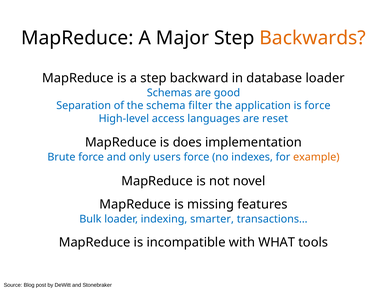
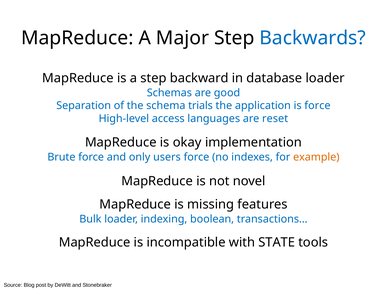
Backwards colour: orange -> blue
filter: filter -> trials
does: does -> okay
smarter: smarter -> boolean
WHAT: WHAT -> STATE
